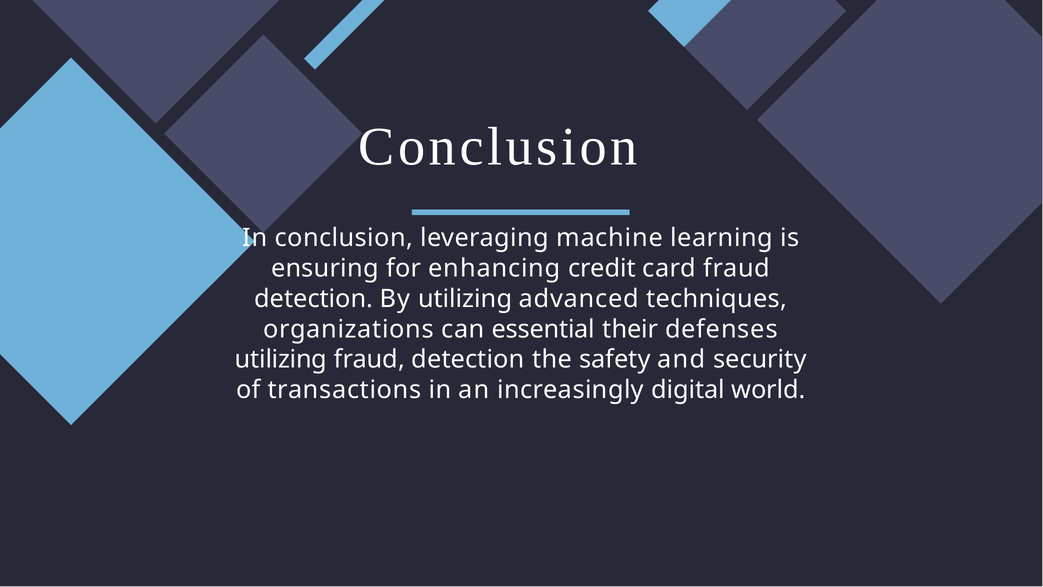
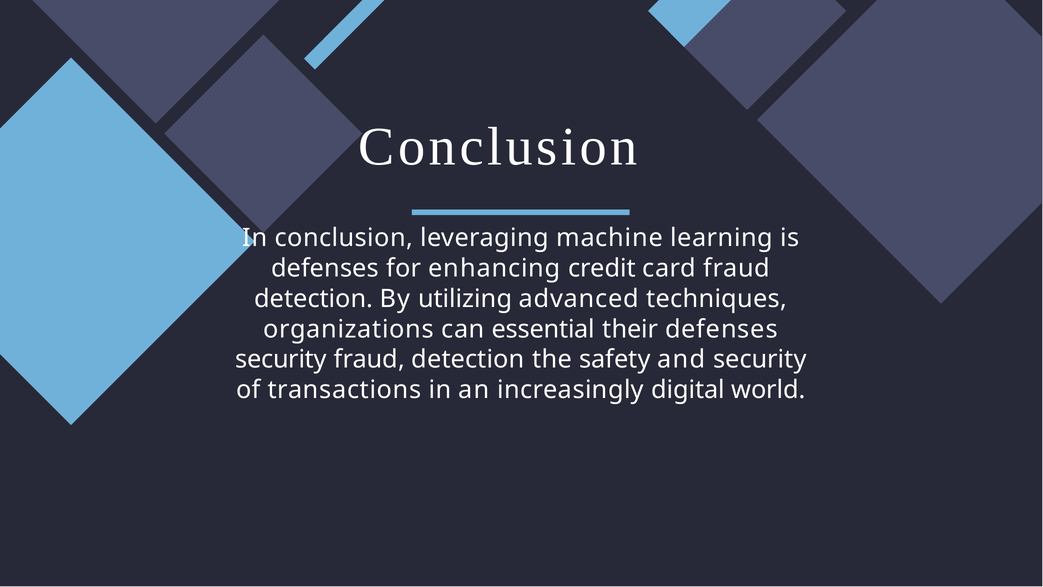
ensuring at (325, 268): ensuring -> defenses
utilizing at (281, 360): utilizing -> security
